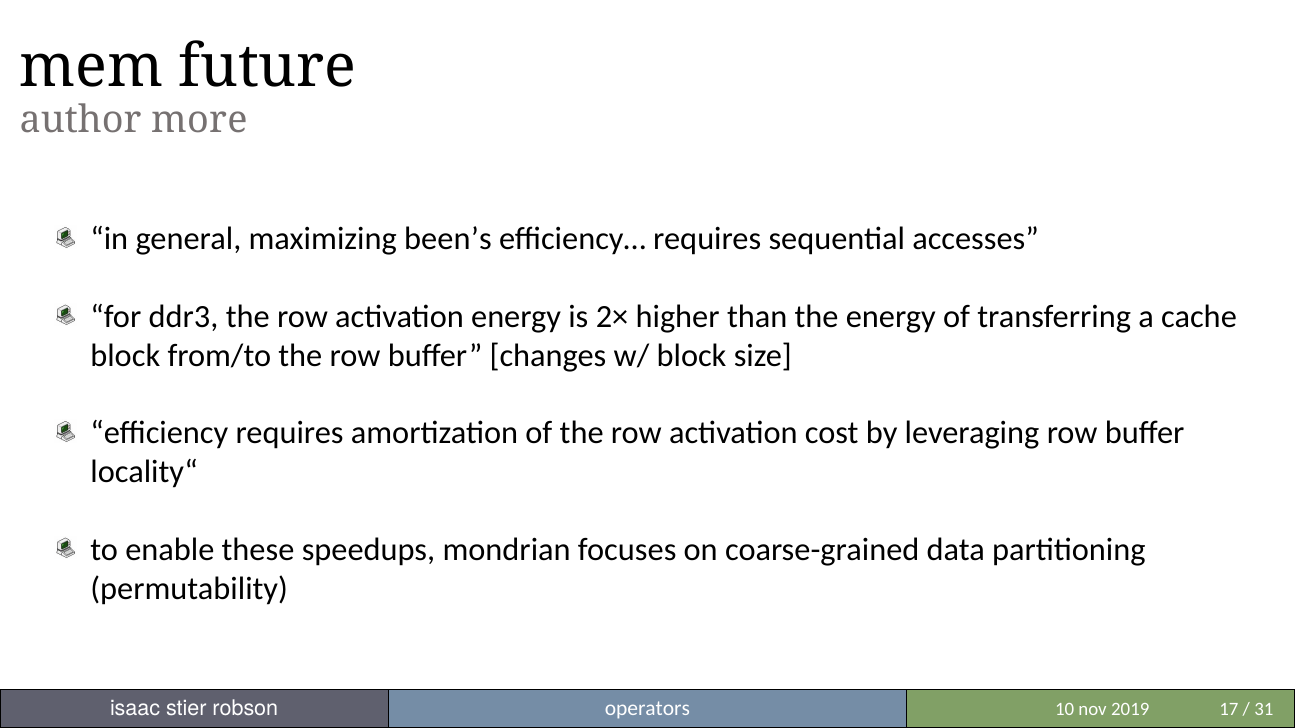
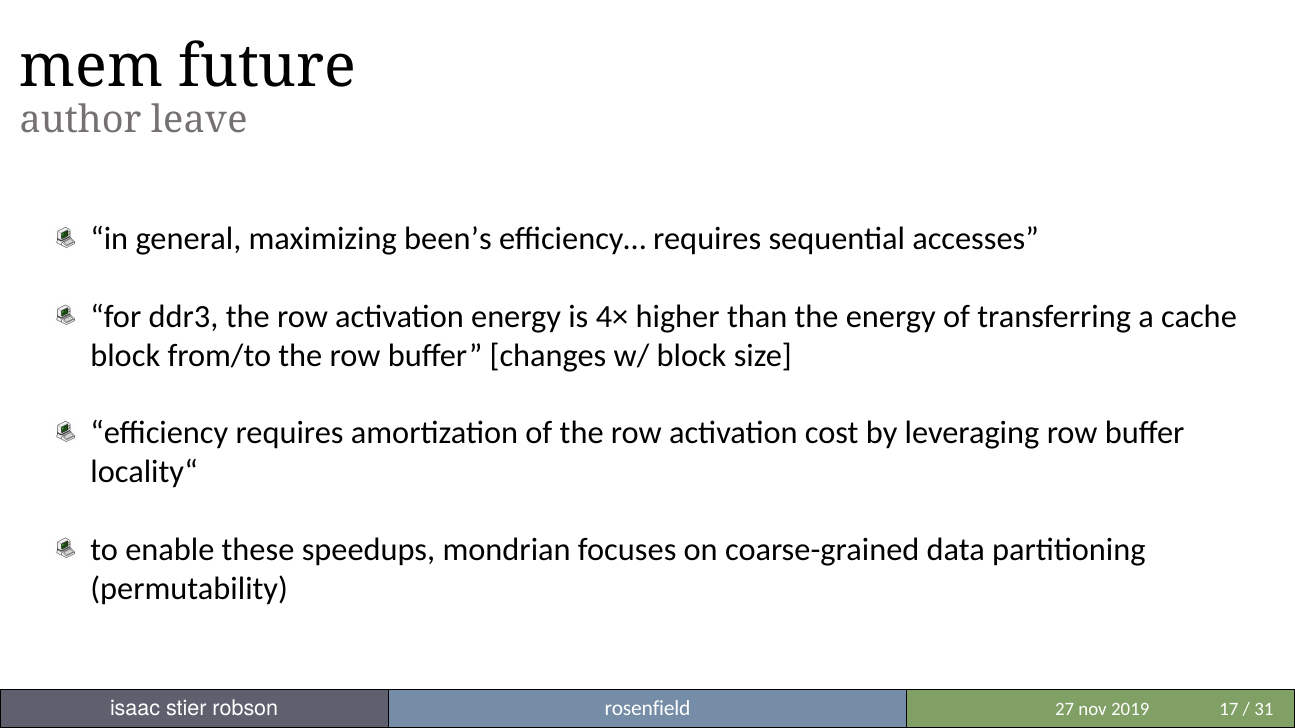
more: more -> leave
2×: 2× -> 4×
operators: operators -> rosenfield
10: 10 -> 27
